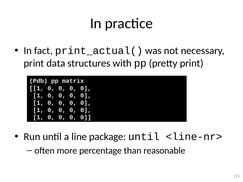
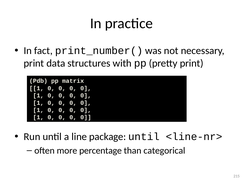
print_actual(: print_actual( -> print_number(
reasonable: reasonable -> categorical
